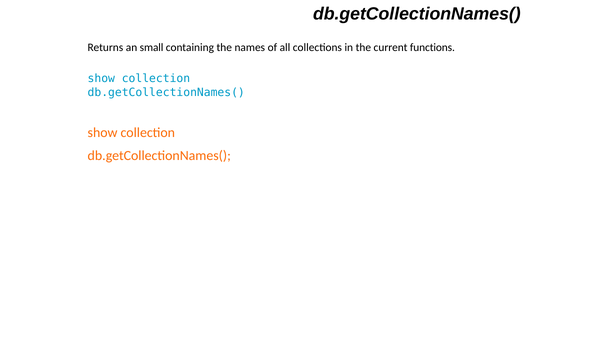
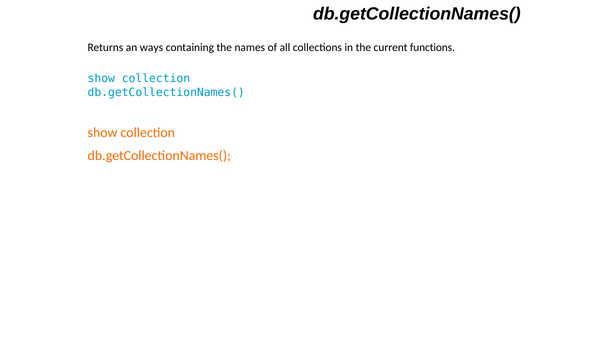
small: small -> ways
